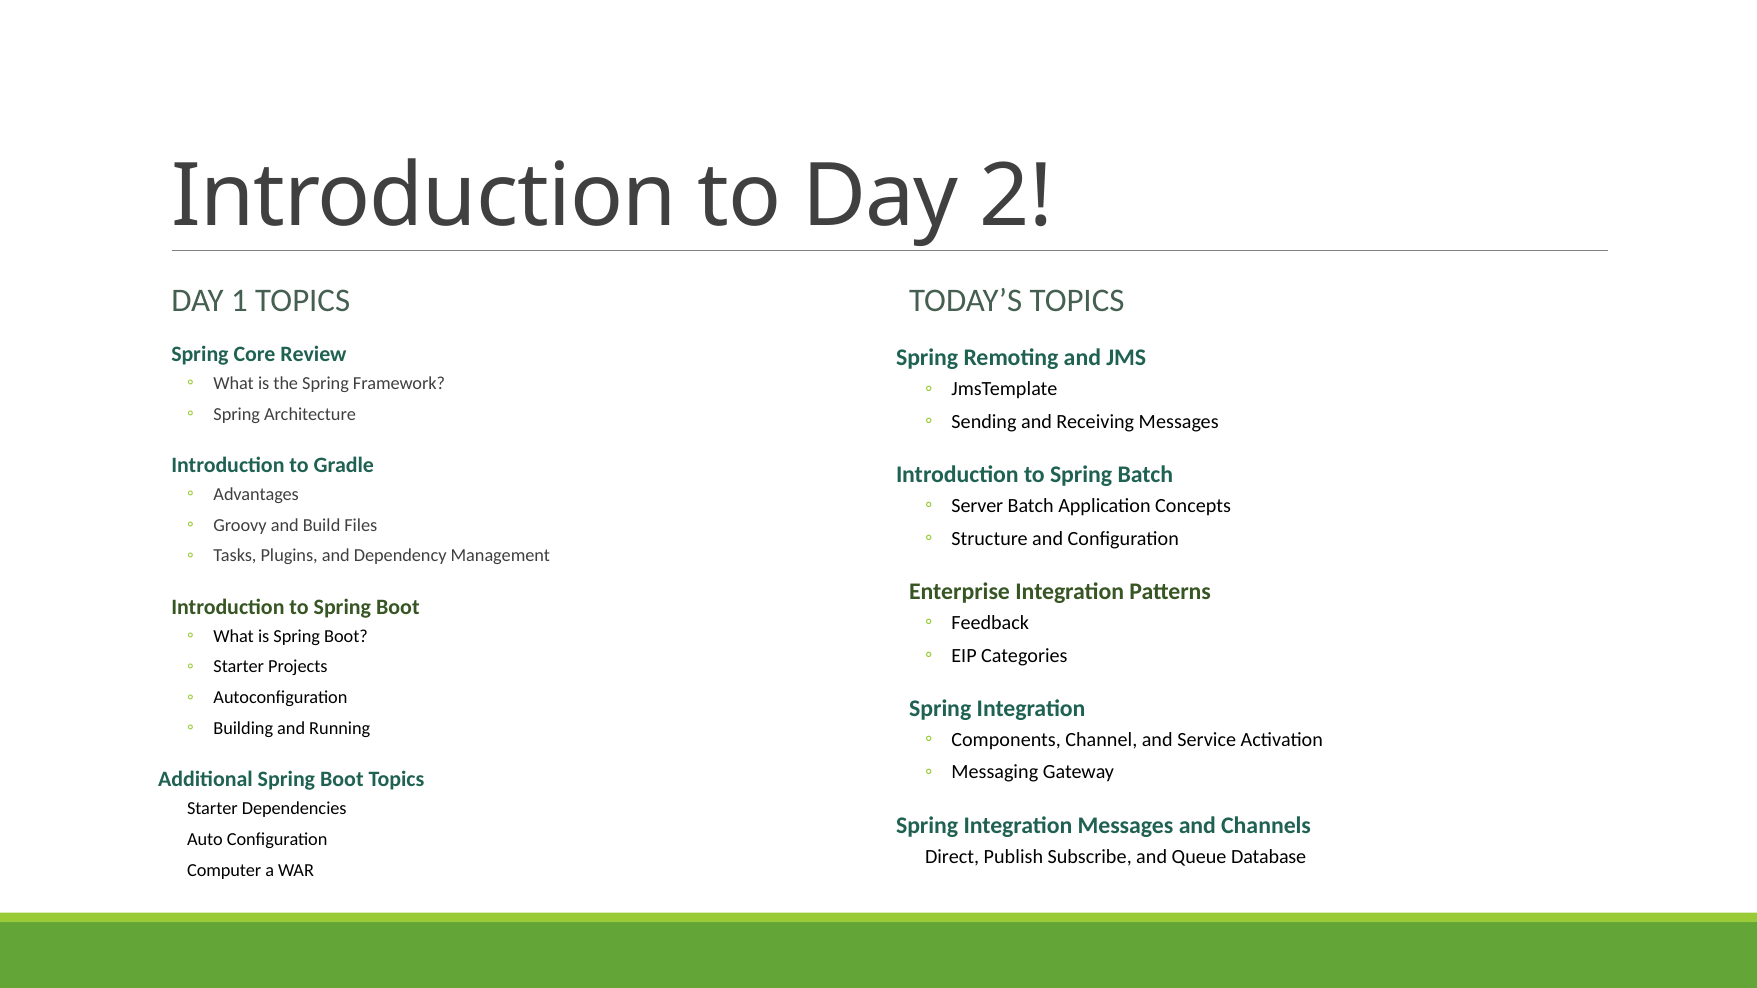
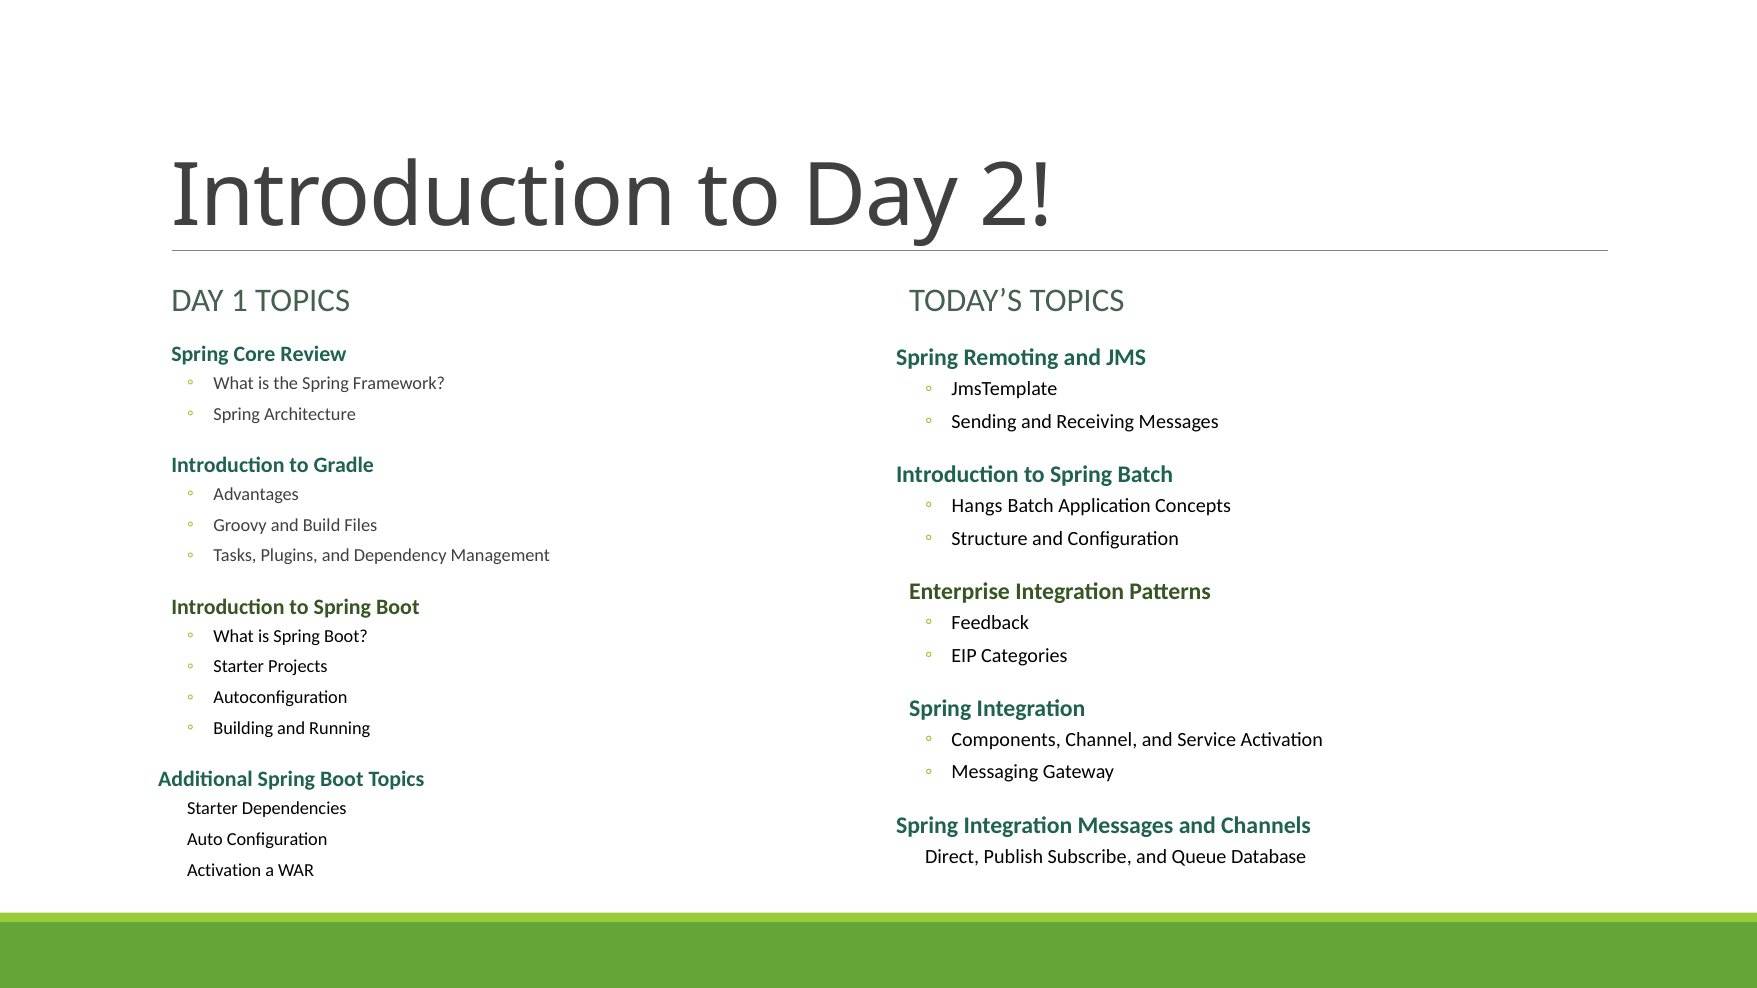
Server: Server -> Hangs
Computer at (224, 870): Computer -> Activation
